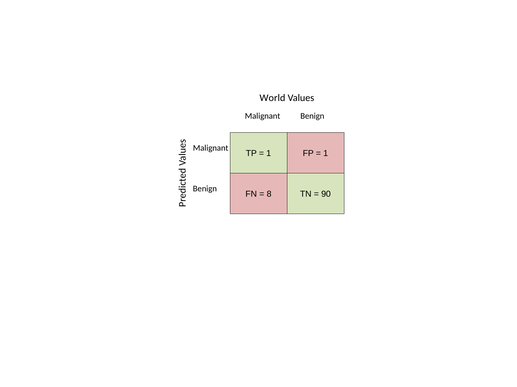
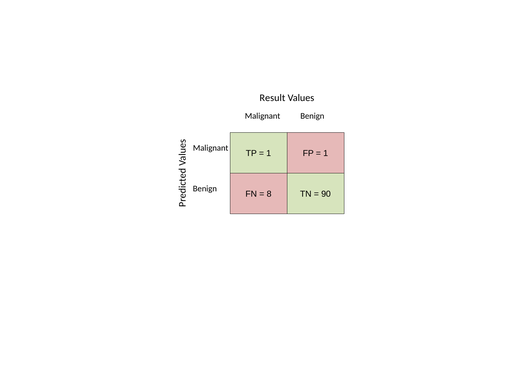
World: World -> Result
